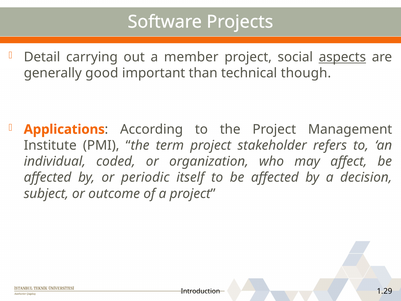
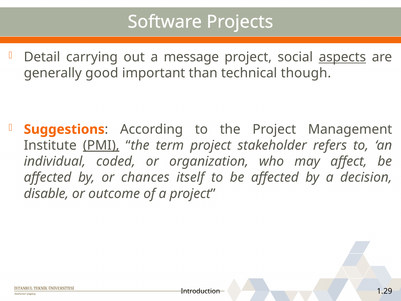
member: member -> message
Applications: Applications -> Suggestions
PMI underline: none -> present
periodic: periodic -> chances
subject: subject -> disable
